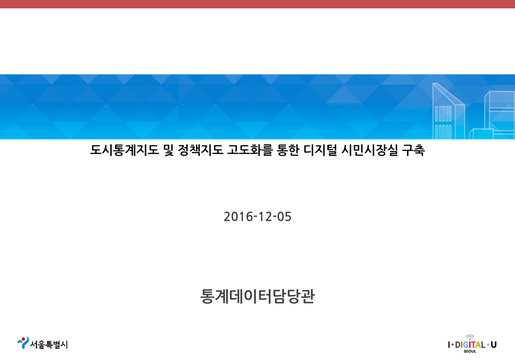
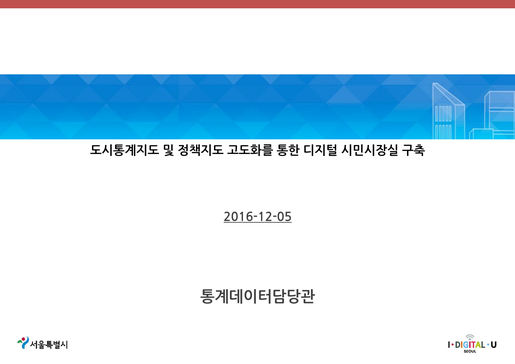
2016-12-05 underline: none -> present
